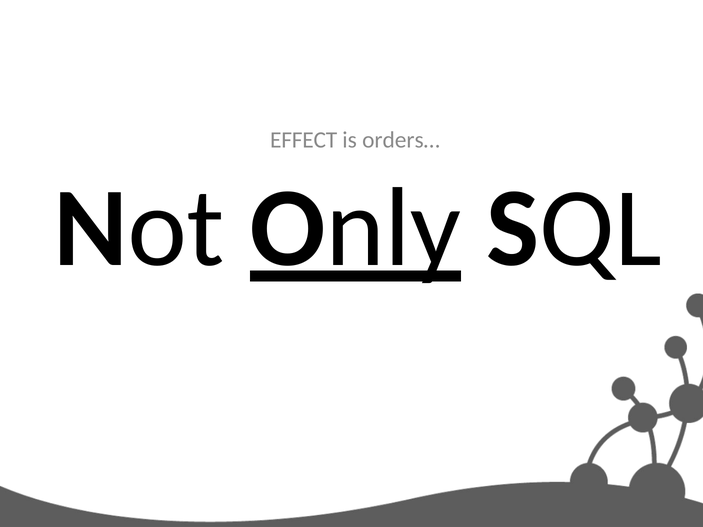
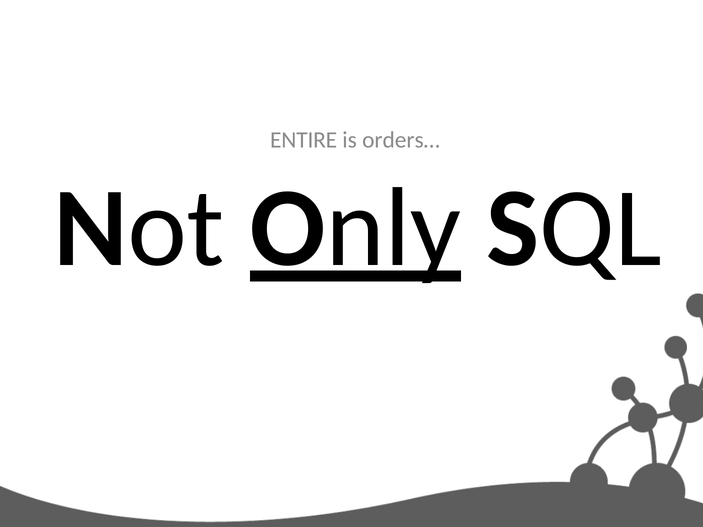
EFFECT: EFFECT -> ENTIRE
